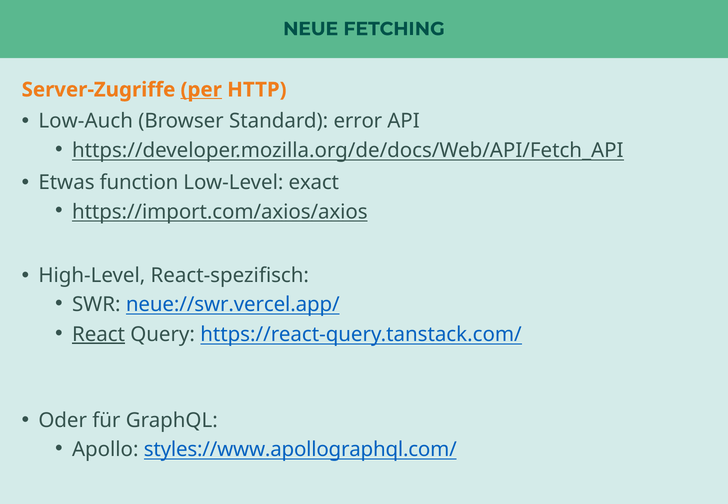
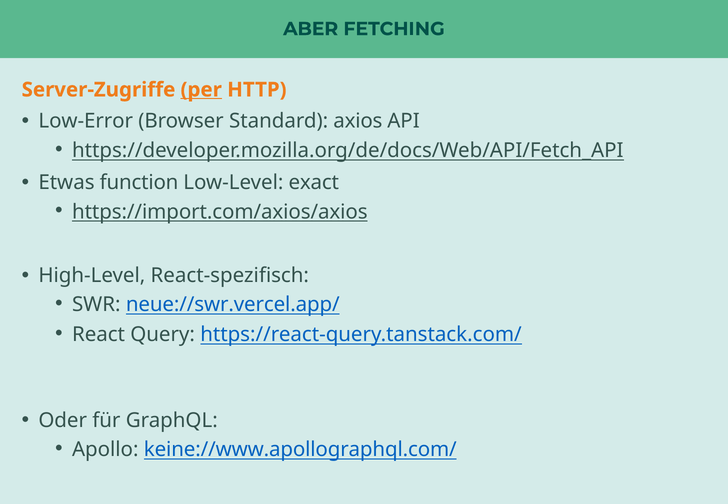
NEUE: NEUE -> ABER
Low-Auch: Low-Auch -> Low-Error
error: error -> axios
React underline: present -> none
styles://www.apollographql.com/: styles://www.apollographql.com/ -> keine://www.apollographql.com/
